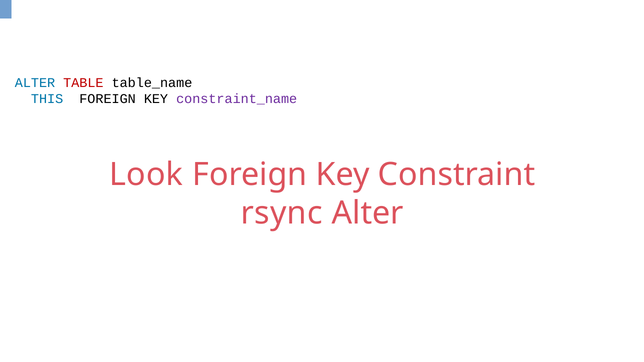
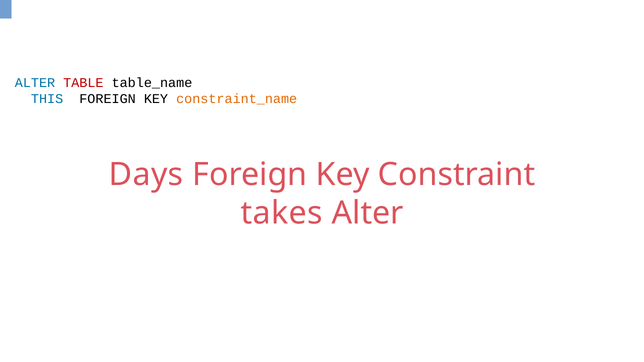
constraint_name colour: purple -> orange
Look: Look -> Days
rsync: rsync -> takes
